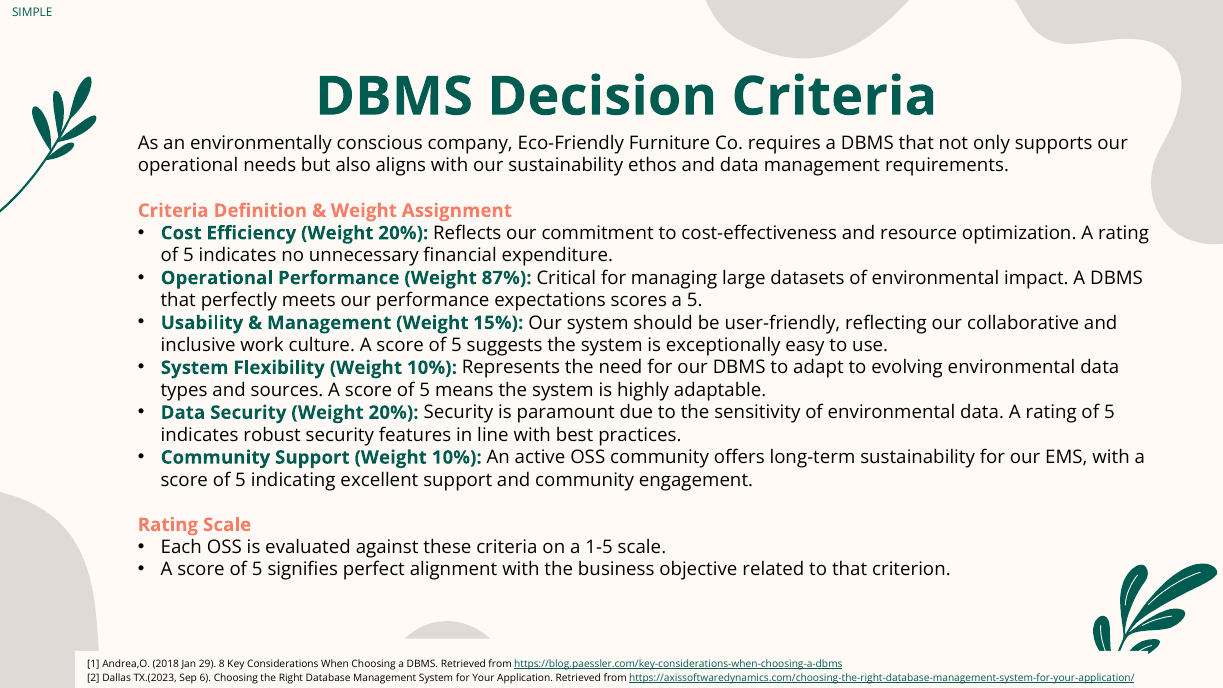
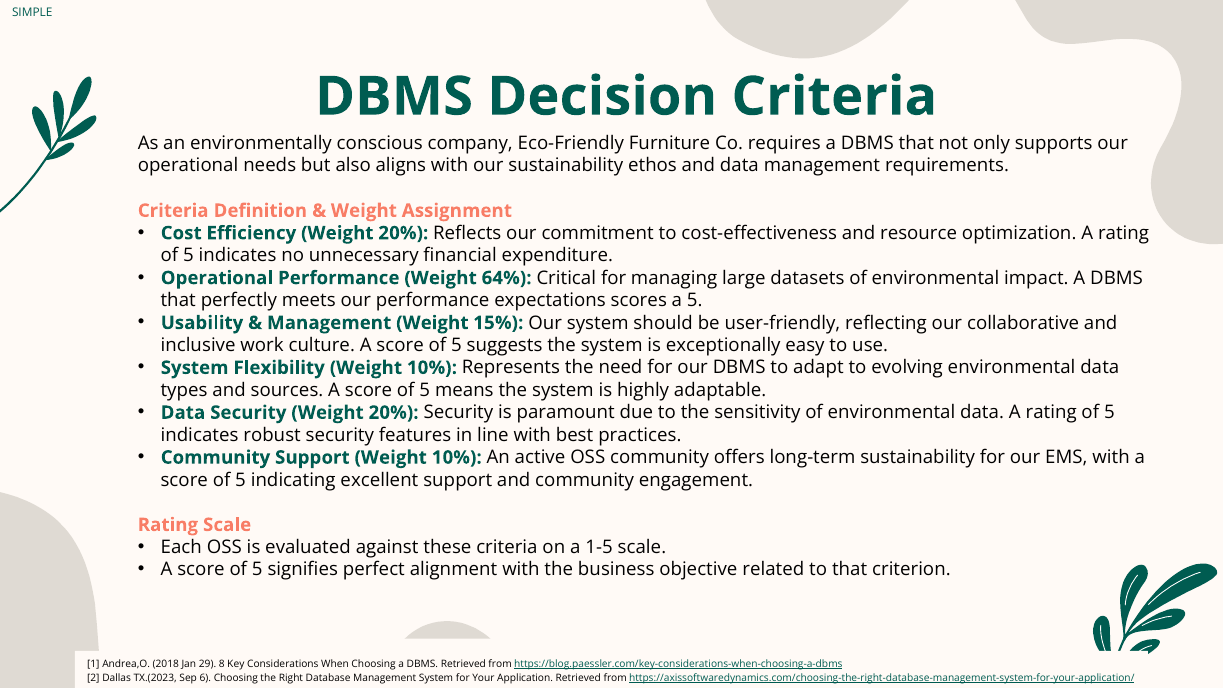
87%: 87% -> 64%
